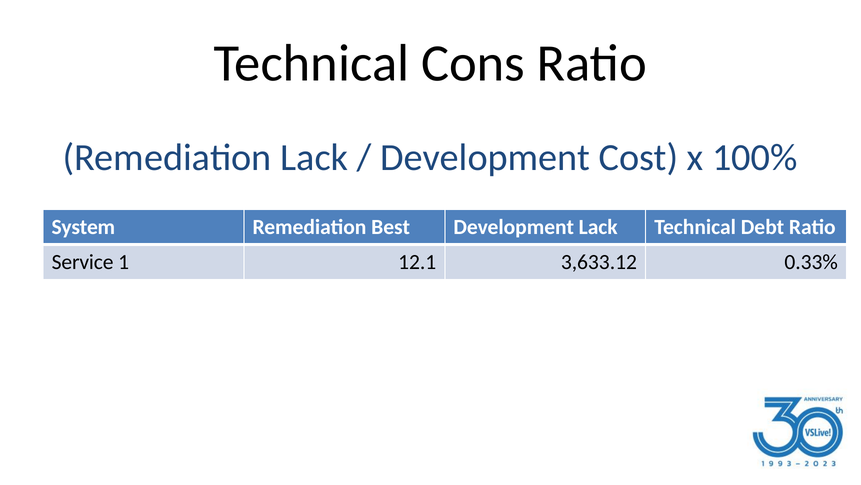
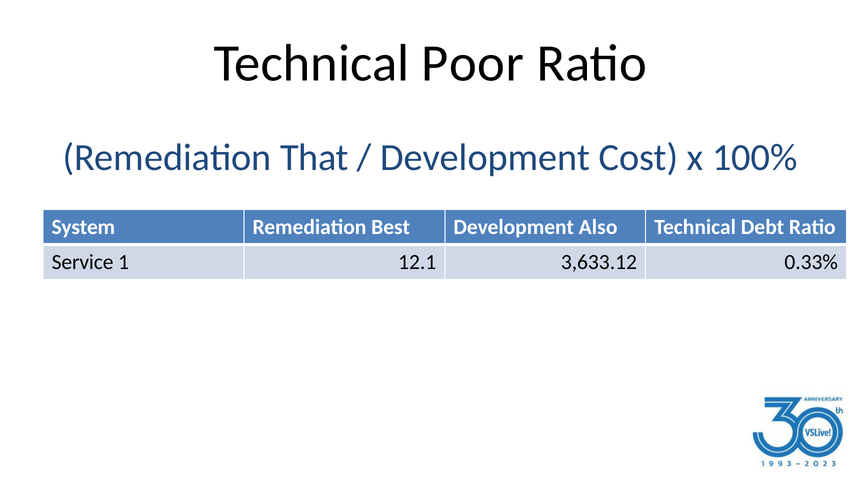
Cons: Cons -> Poor
Remediation Lack: Lack -> That
Development Lack: Lack -> Also
